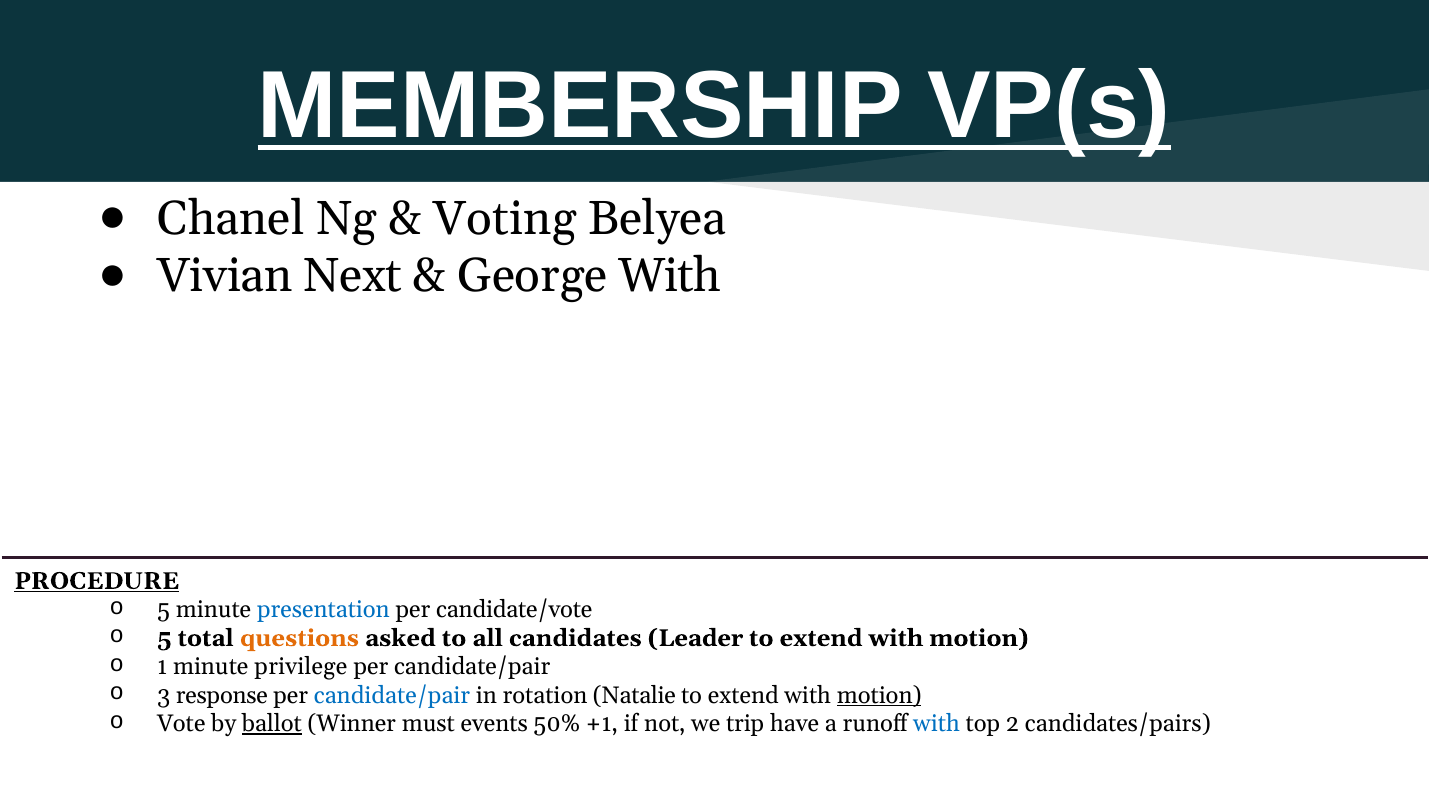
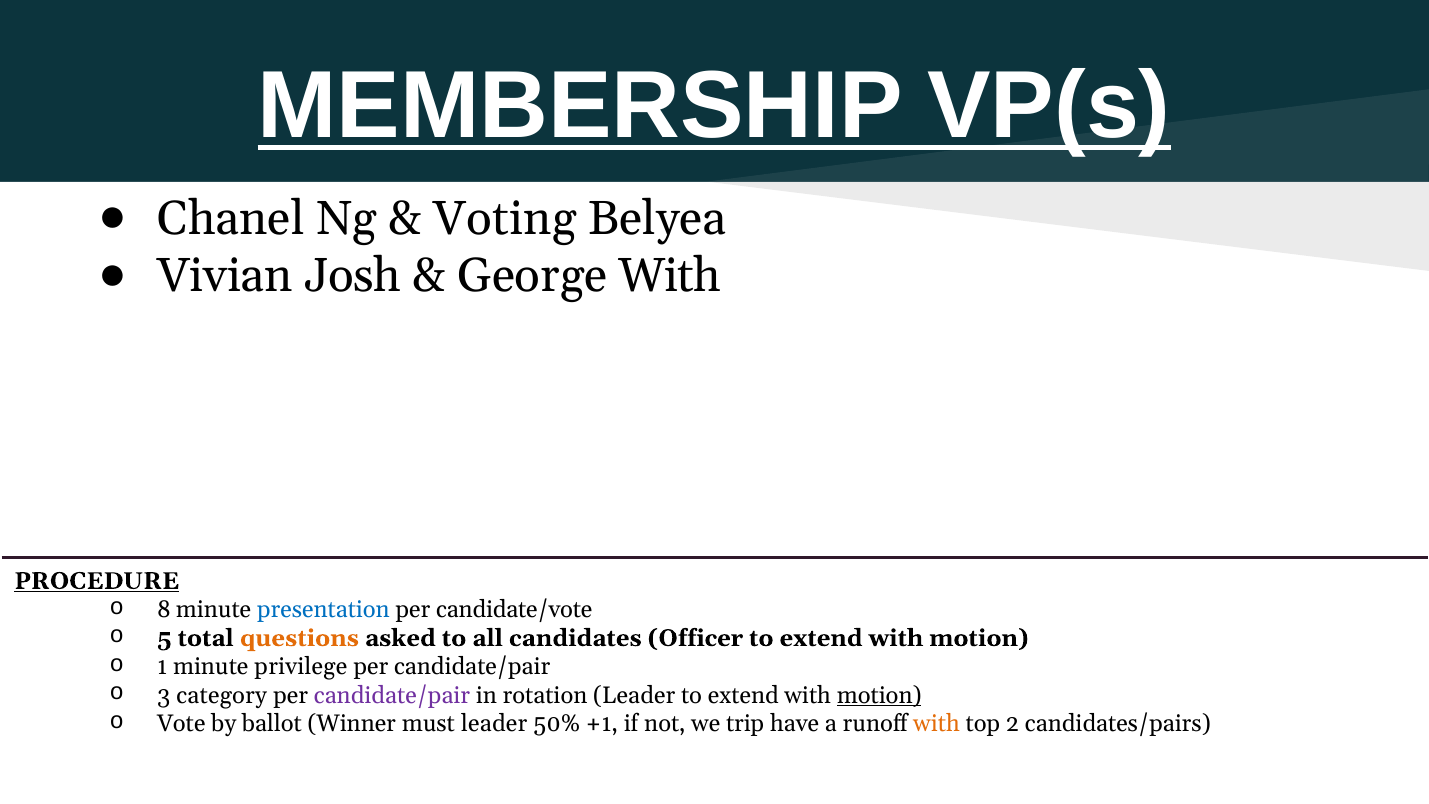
Next: Next -> Josh
5 at (164, 609): 5 -> 8
Leader: Leader -> Officer
response: response -> category
candidate/pair at (392, 695) colour: blue -> purple
rotation Natalie: Natalie -> Leader
ballot underline: present -> none
must events: events -> leader
with at (937, 724) colour: blue -> orange
